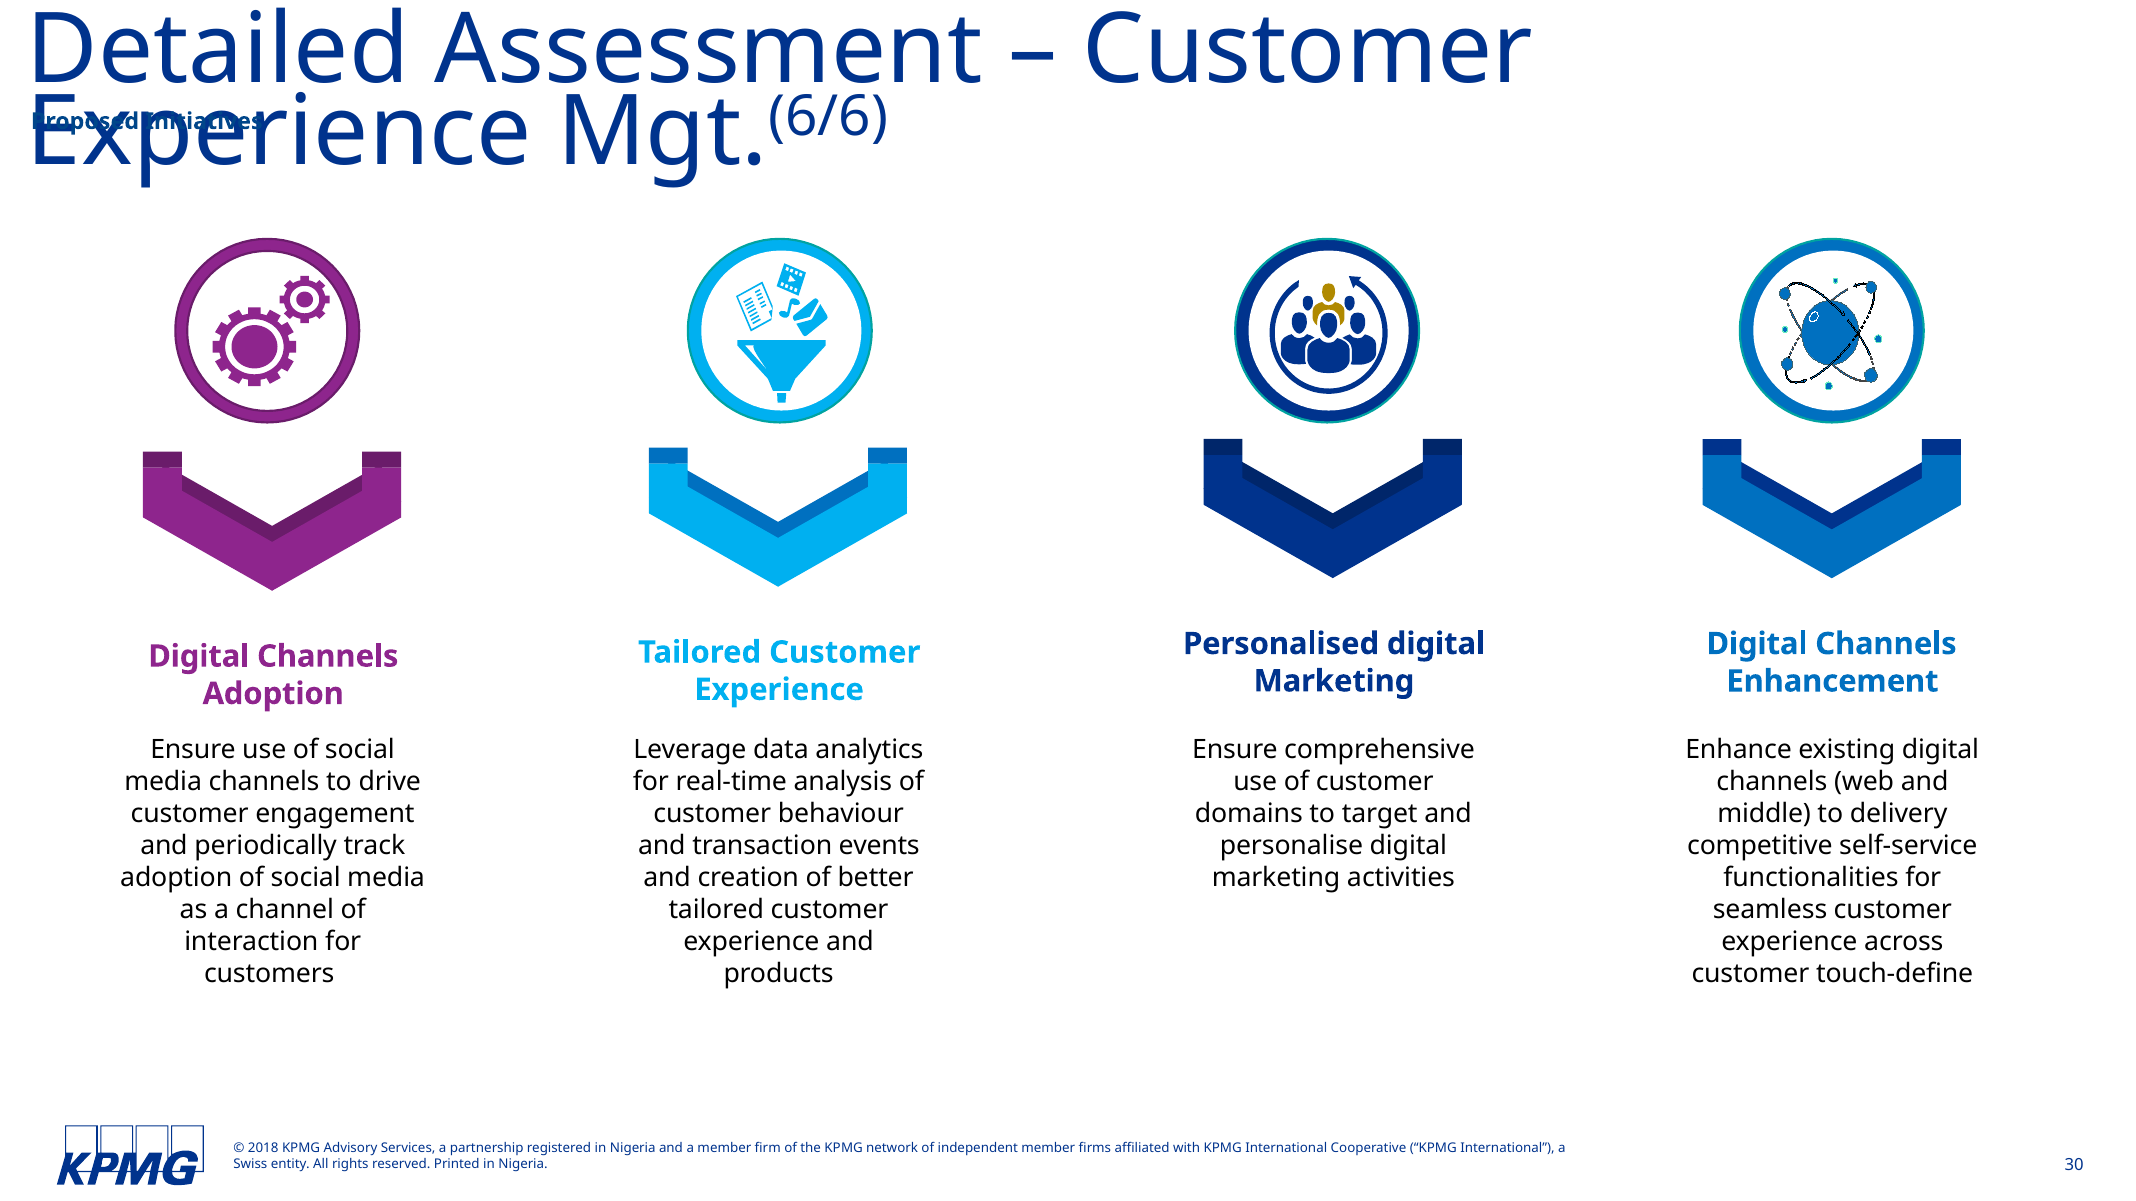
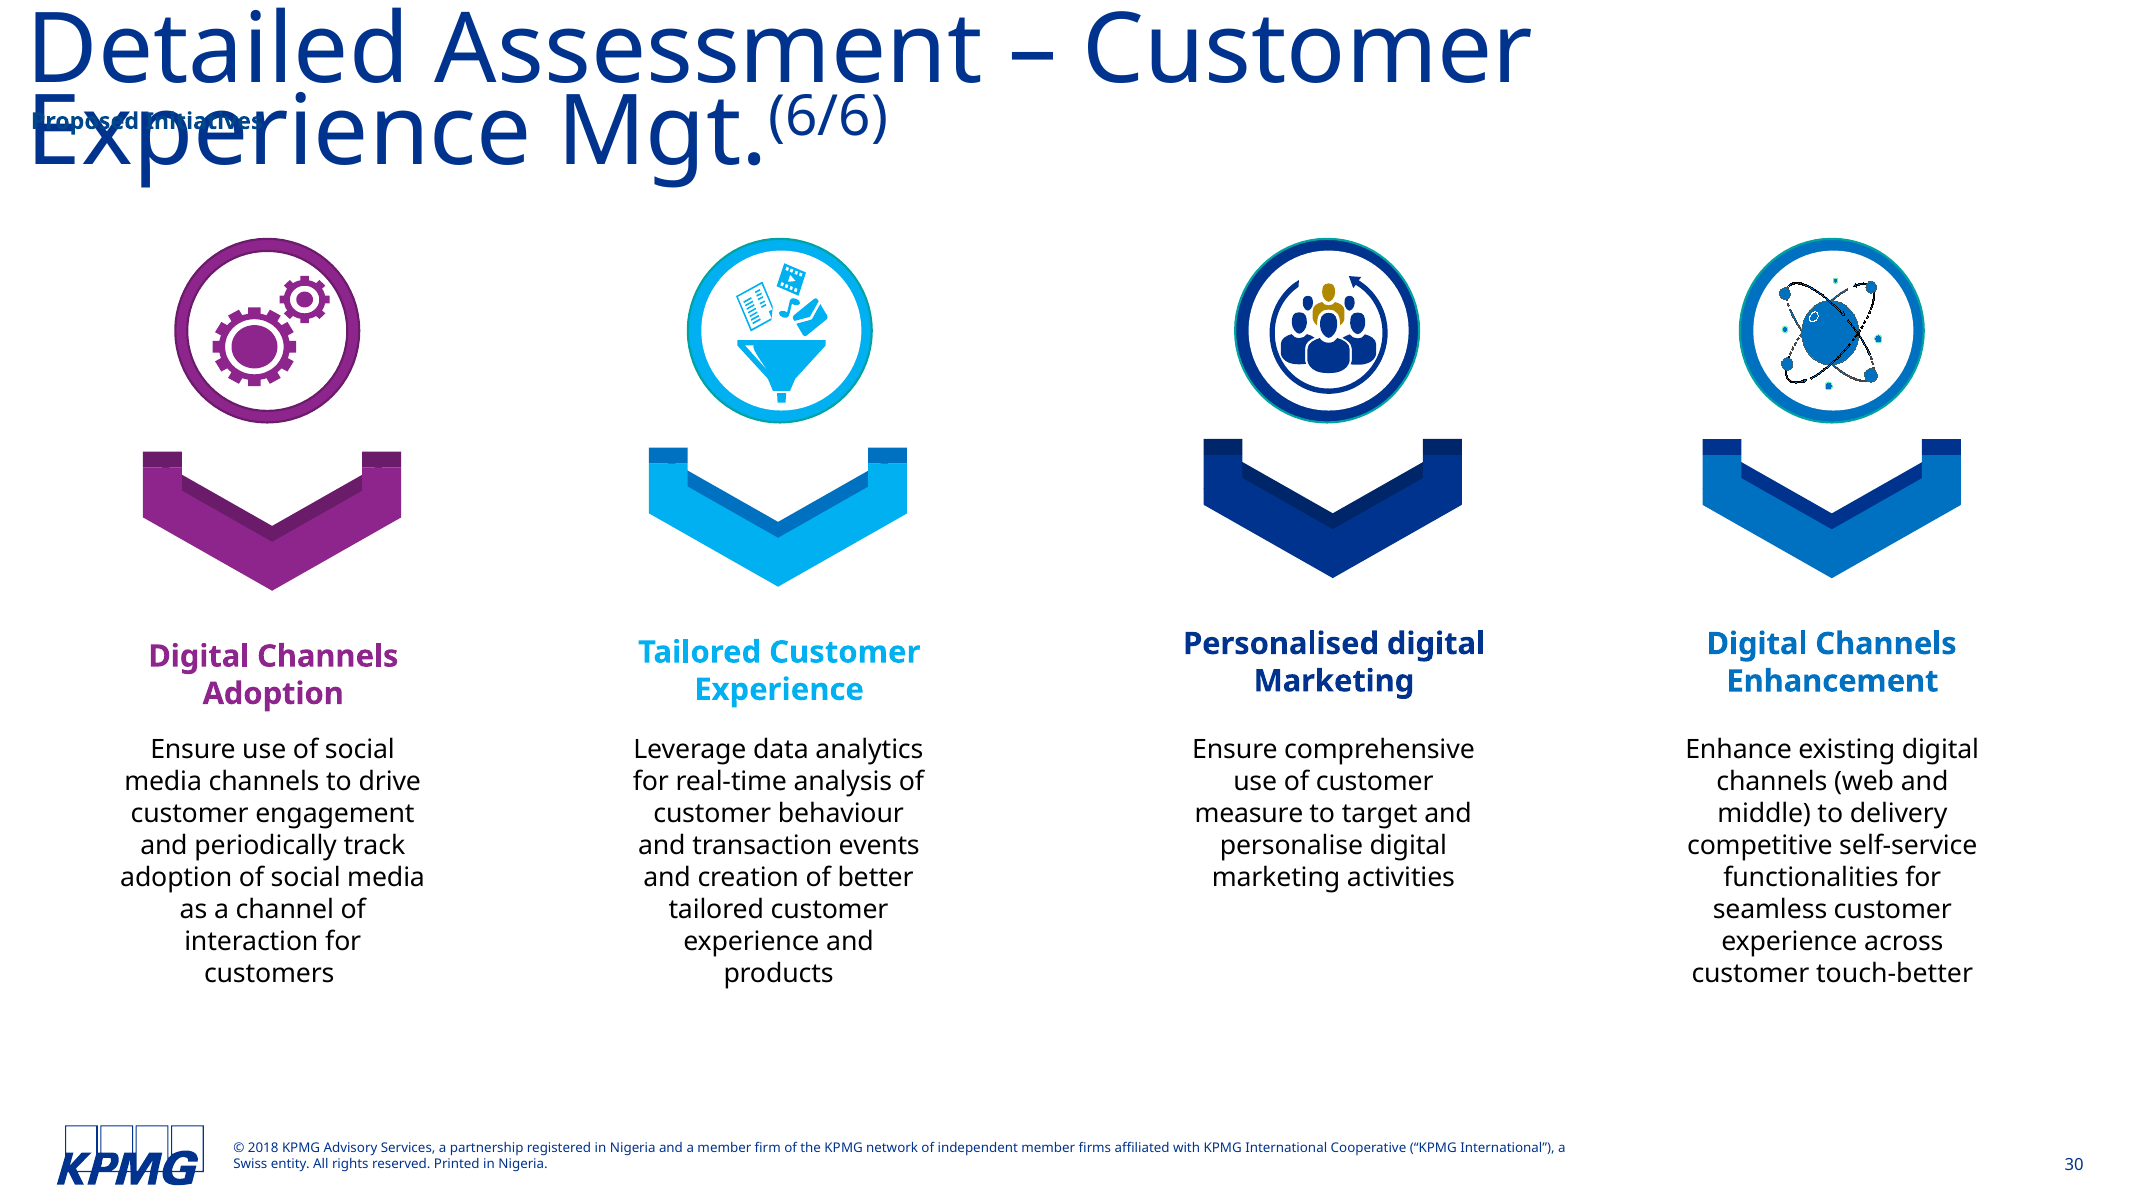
domains: domains -> measure
touch-define: touch-define -> touch-better
